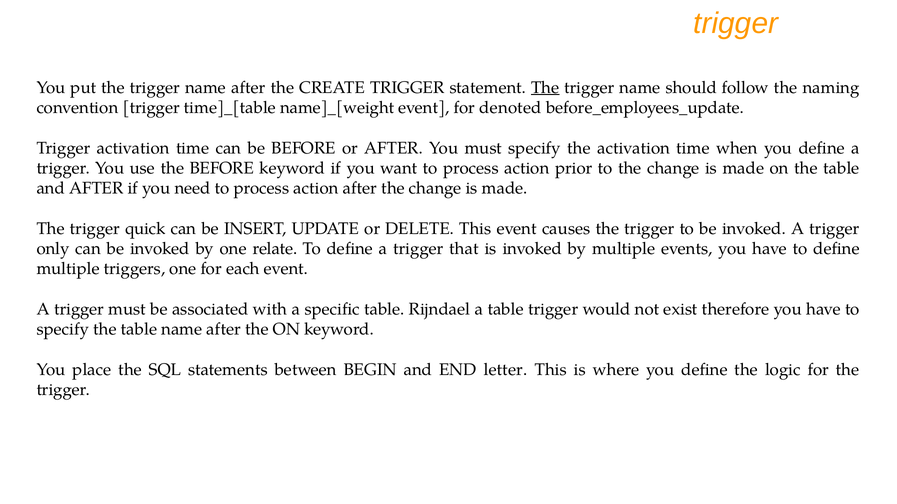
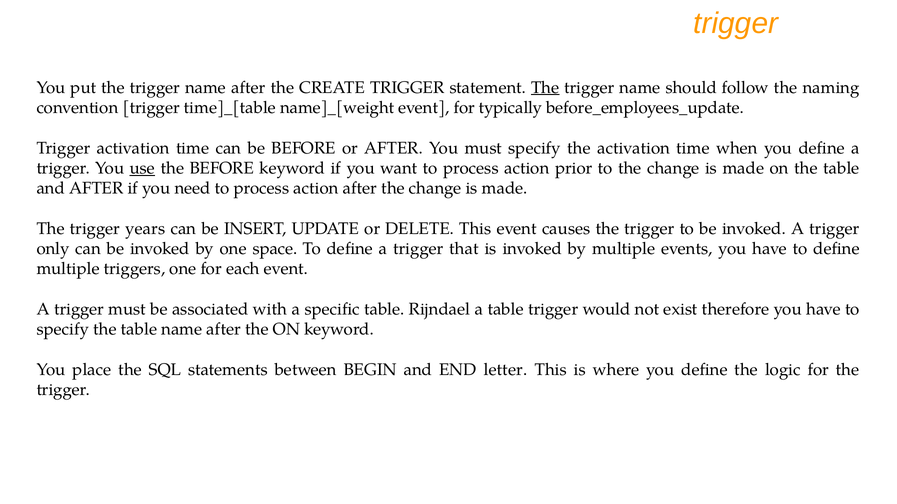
denoted: denoted -> typically
use underline: none -> present
quick: quick -> years
relate: relate -> space
